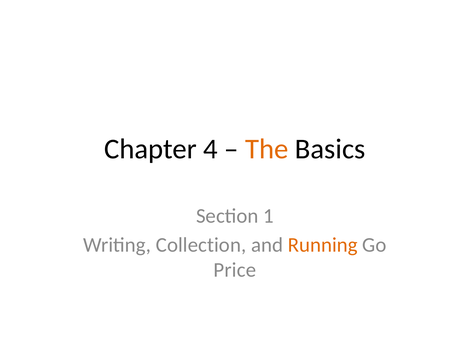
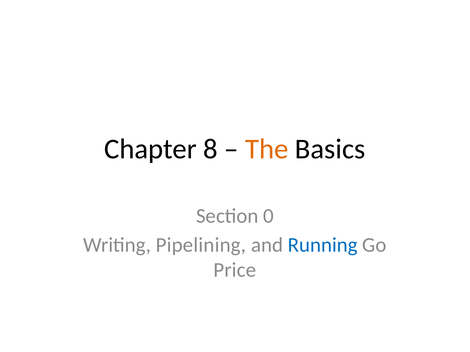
4: 4 -> 8
1: 1 -> 0
Collection: Collection -> Pipelining
Running colour: orange -> blue
